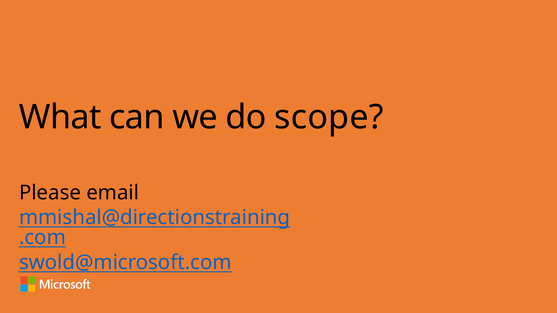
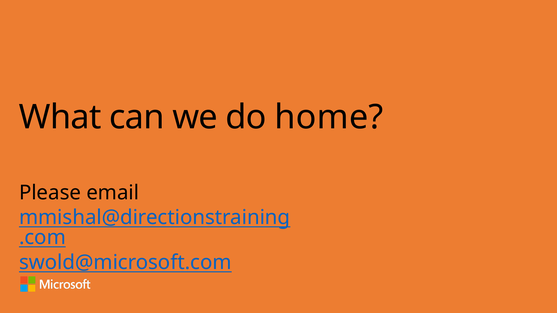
scope: scope -> home
